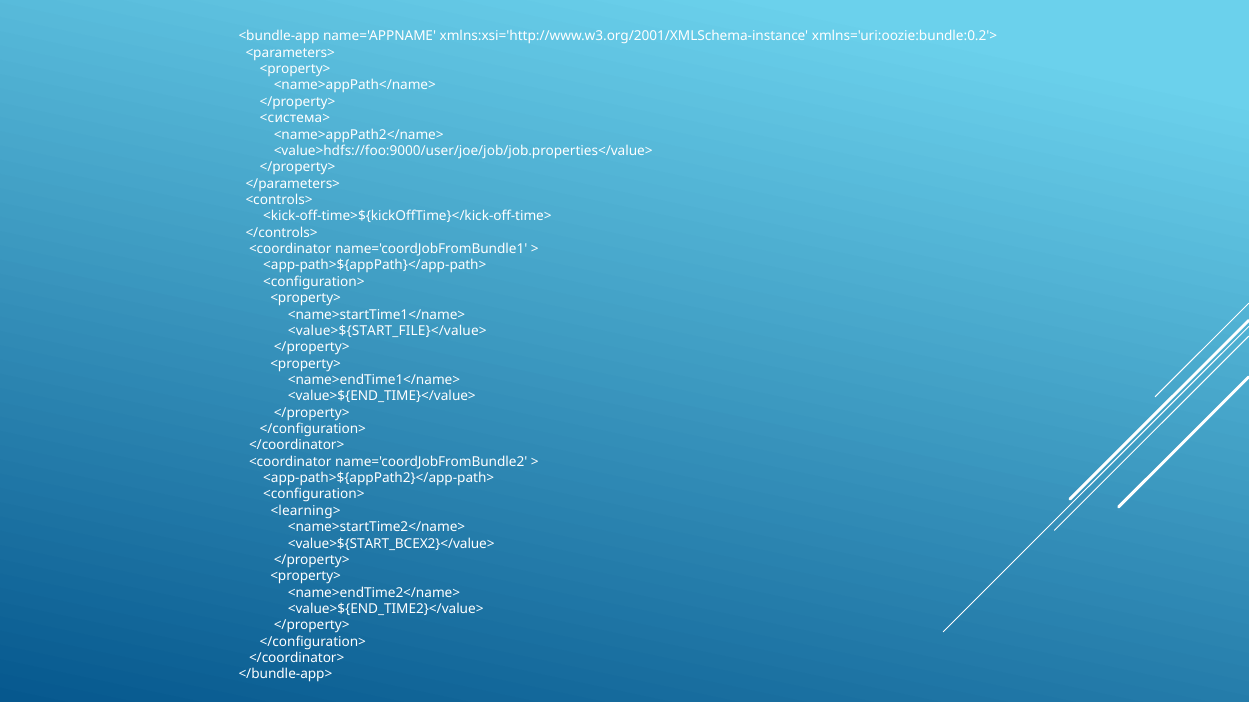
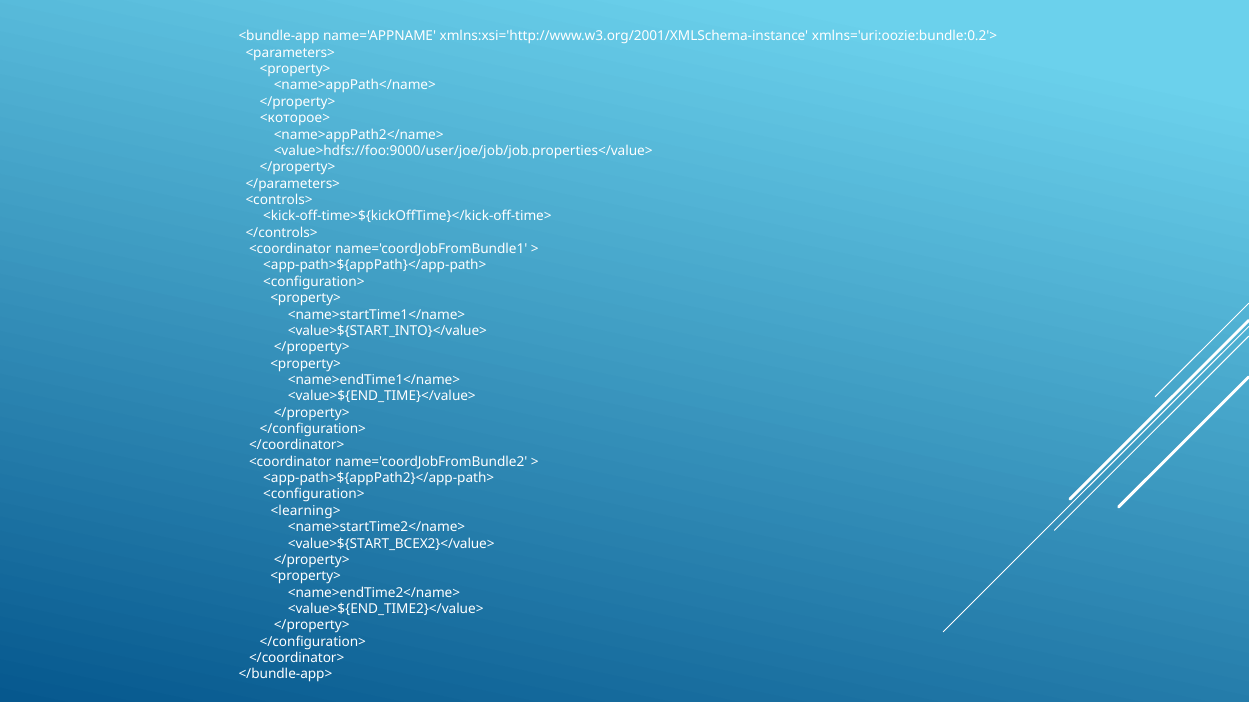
<система>: <система> -> <которое>
<value>${START_FILE}</value>: <value>${START_FILE}</value> -> <value>${START_INTO}</value>
